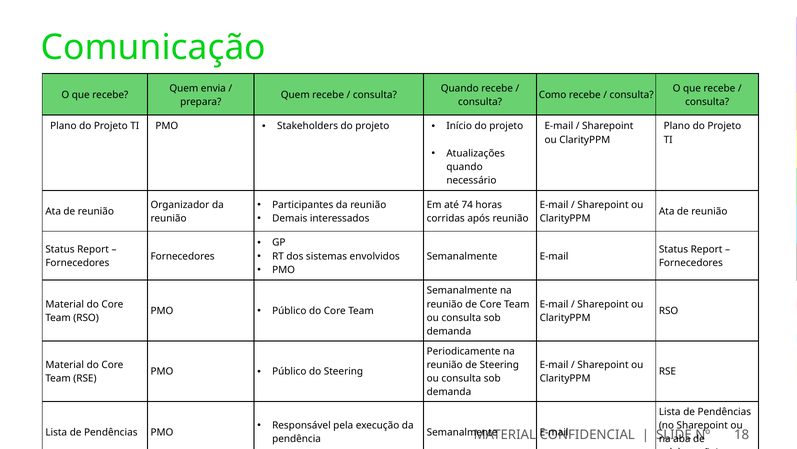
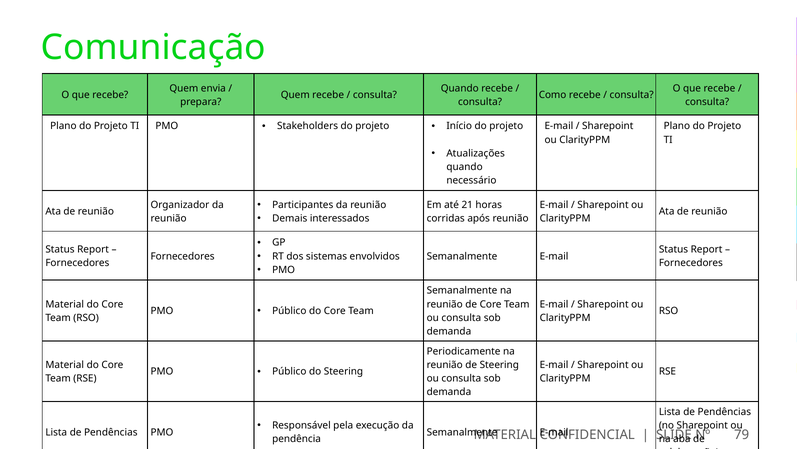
74: 74 -> 21
18: 18 -> 79
